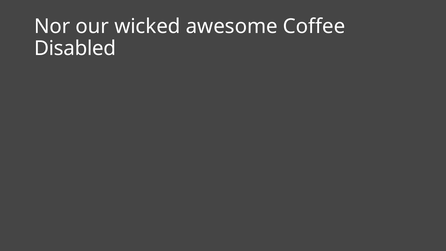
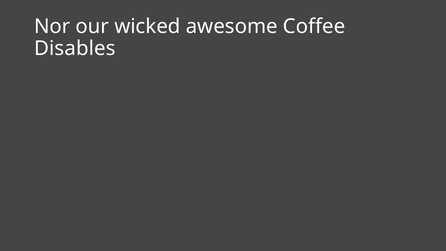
Disabled: Disabled -> Disables
